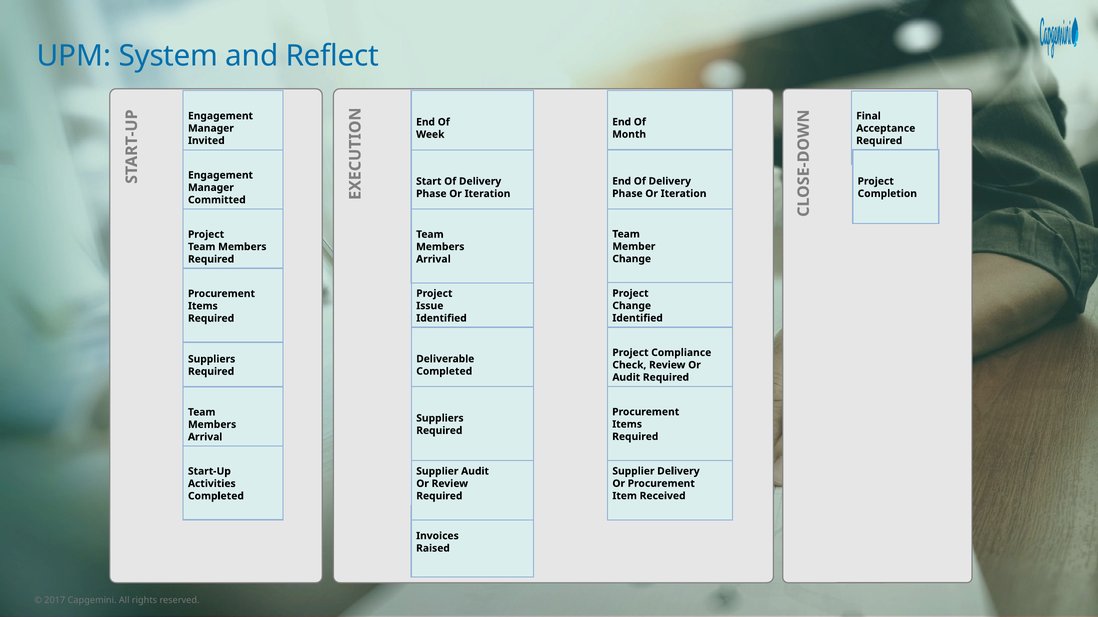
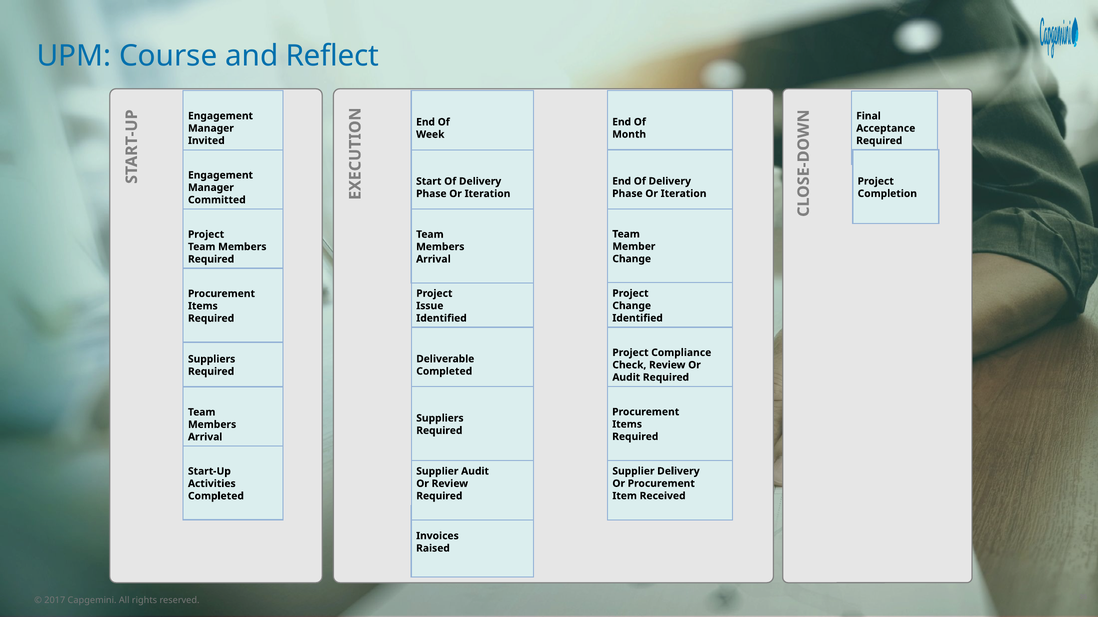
System: System -> Course
